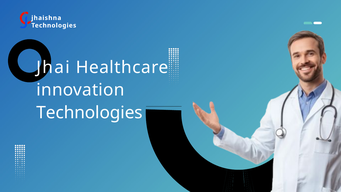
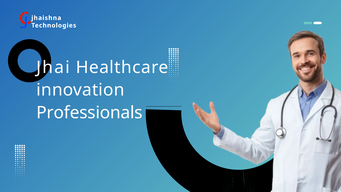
Technologies at (90, 113): Technologies -> Professionals
